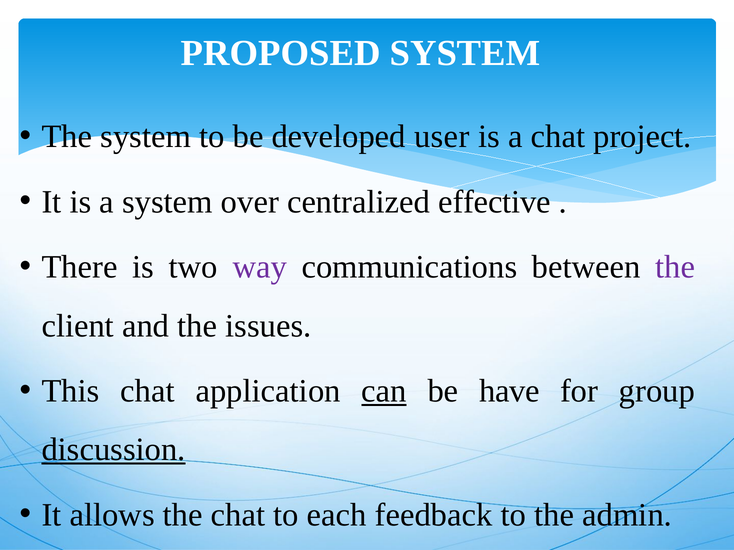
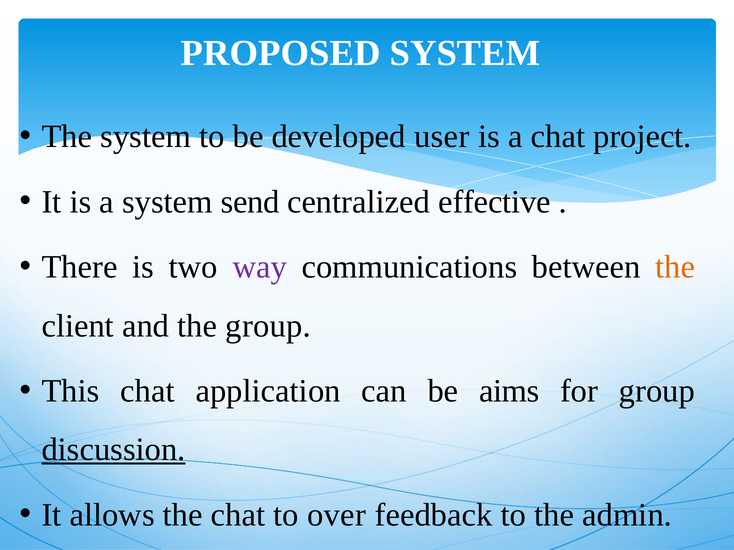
over: over -> send
the at (675, 267) colour: purple -> orange
the issues: issues -> group
can underline: present -> none
have: have -> aims
each: each -> over
